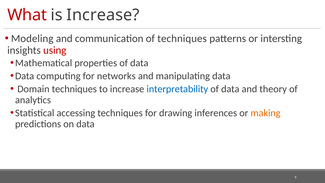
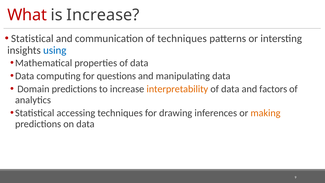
Modeling at (32, 38): Modeling -> Statistical
using colour: red -> blue
networks: networks -> questions
Domain techniques: techniques -> predictions
interpretability colour: blue -> orange
theory: theory -> factors
